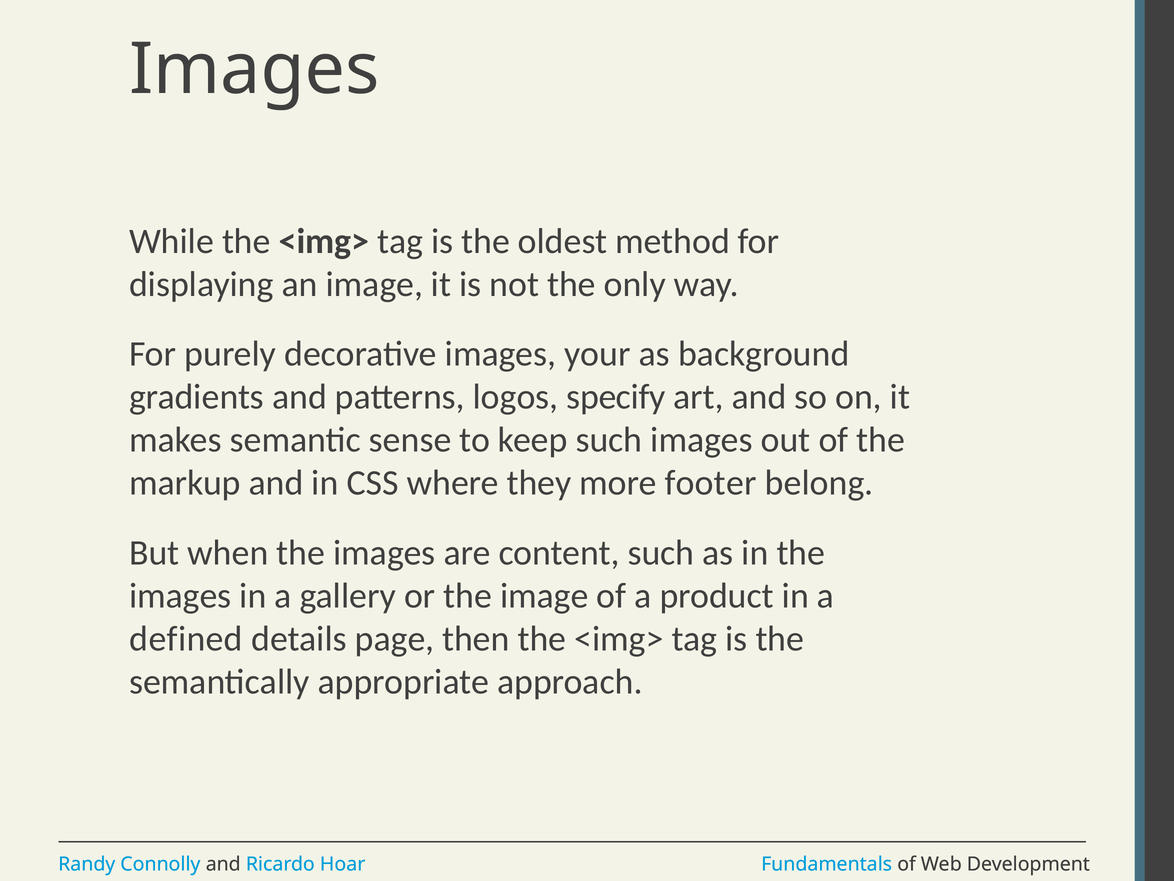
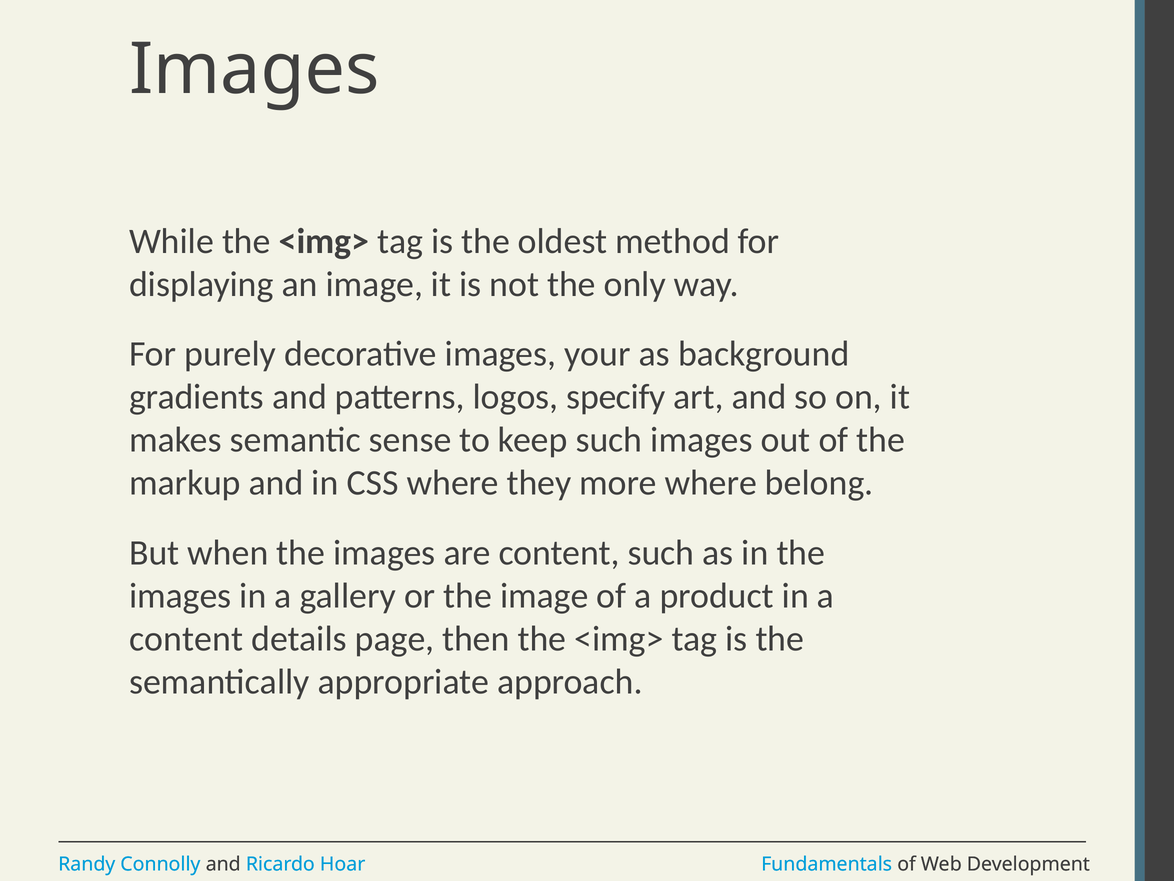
more footer: footer -> where
defined at (186, 639): defined -> content
